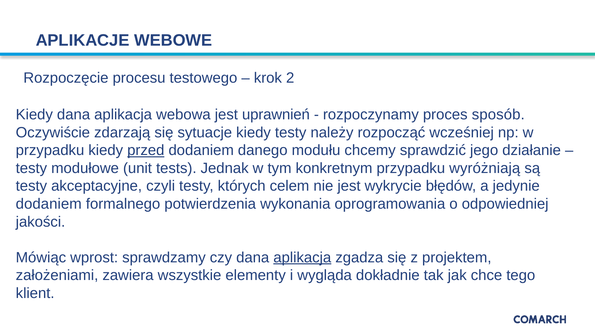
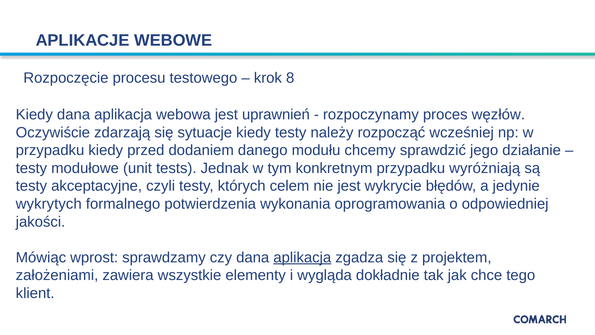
2: 2 -> 8
sposób: sposób -> węzłów
przed underline: present -> none
dodaniem at (49, 204): dodaniem -> wykrytych
